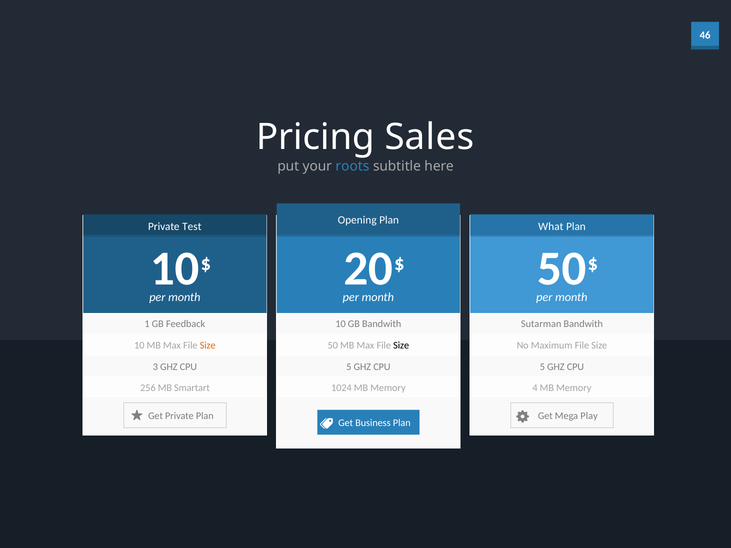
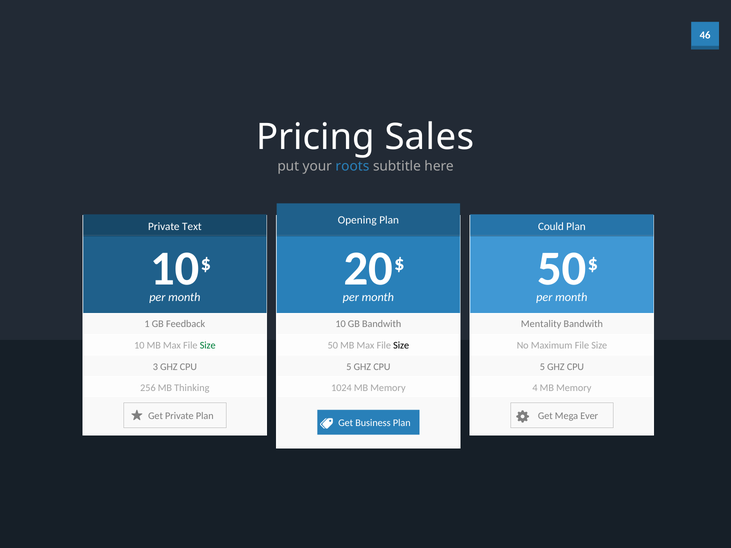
Test: Test -> Text
What: What -> Could
Sutarman: Sutarman -> Mentality
Size at (208, 346) colour: orange -> green
Smartart: Smartart -> Thinking
Play: Play -> Ever
